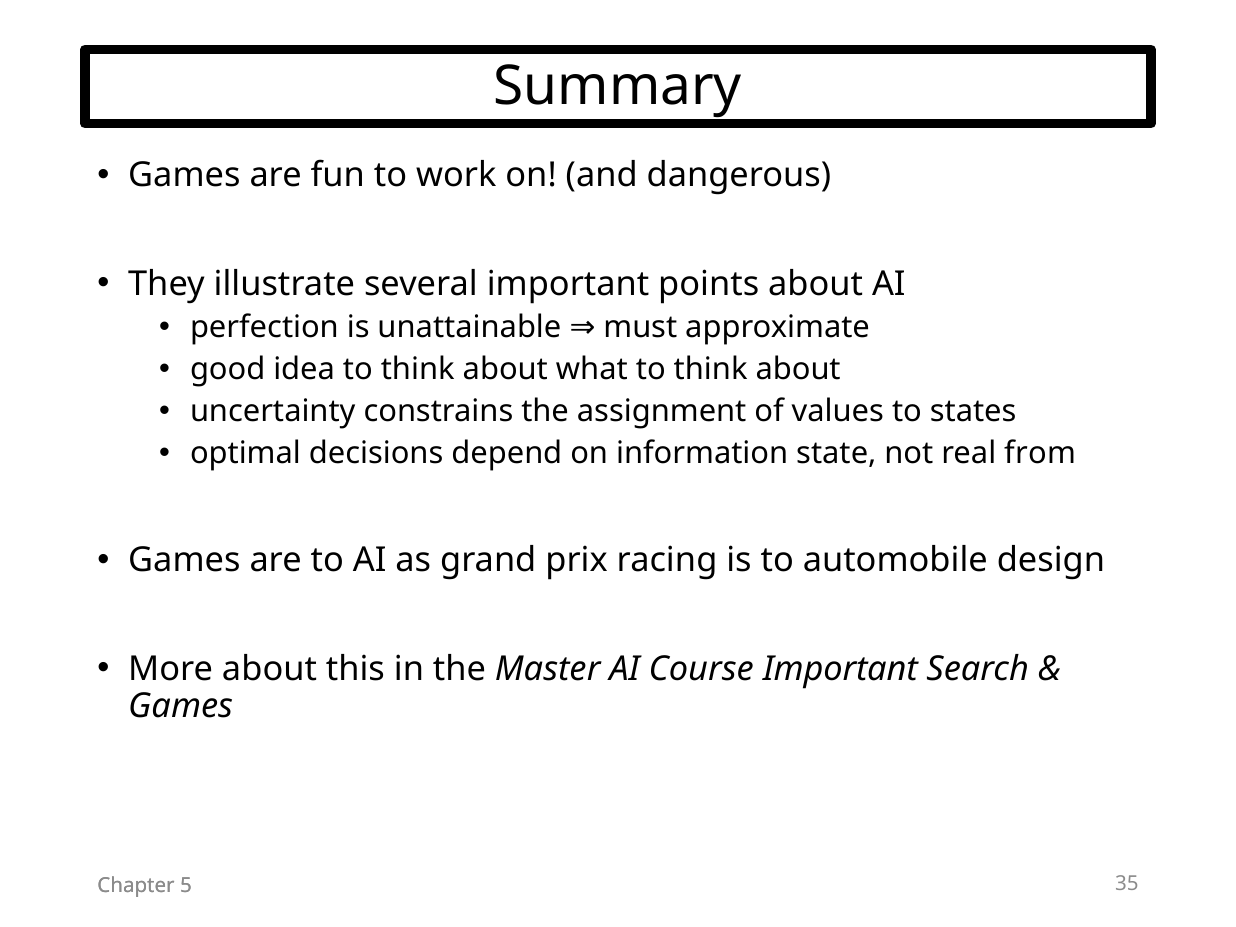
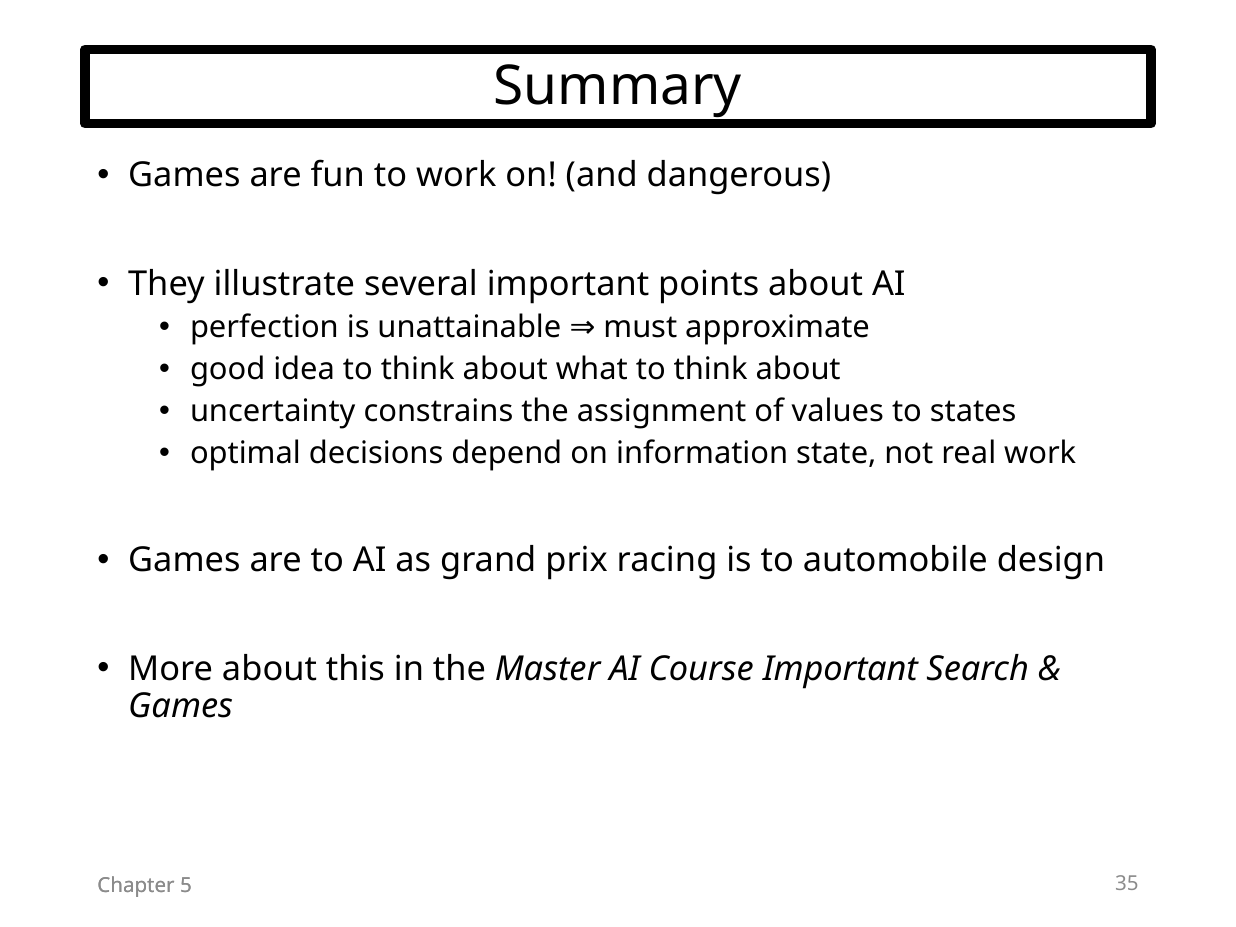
real from: from -> work
